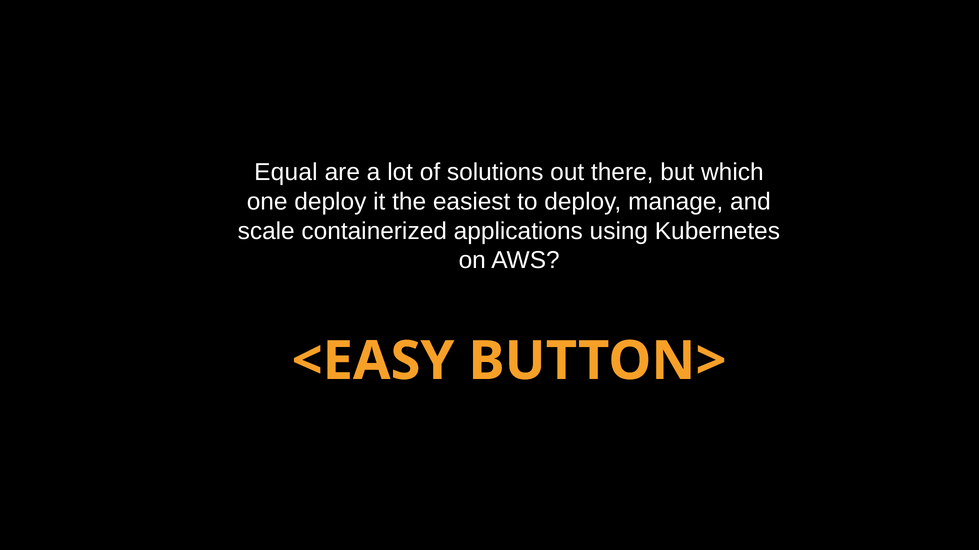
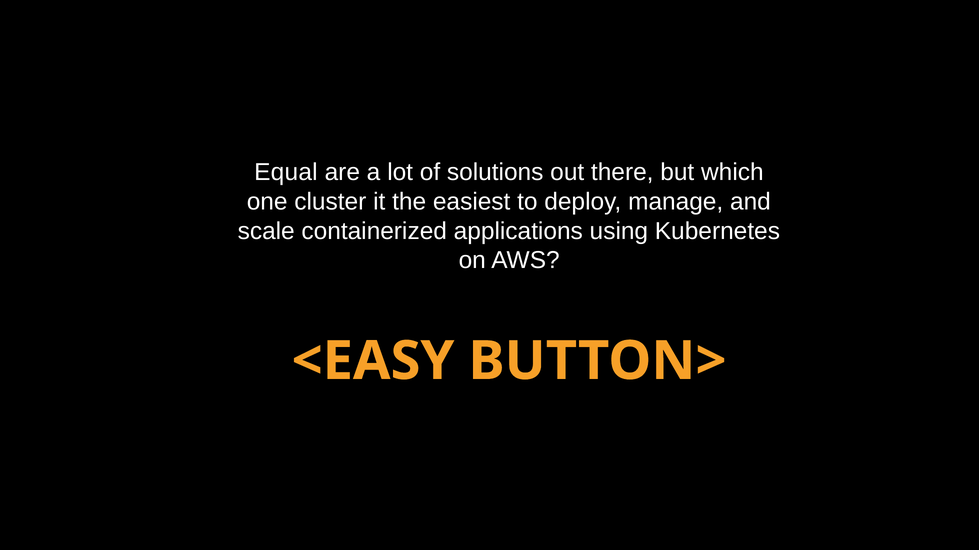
one deploy: deploy -> cluster
